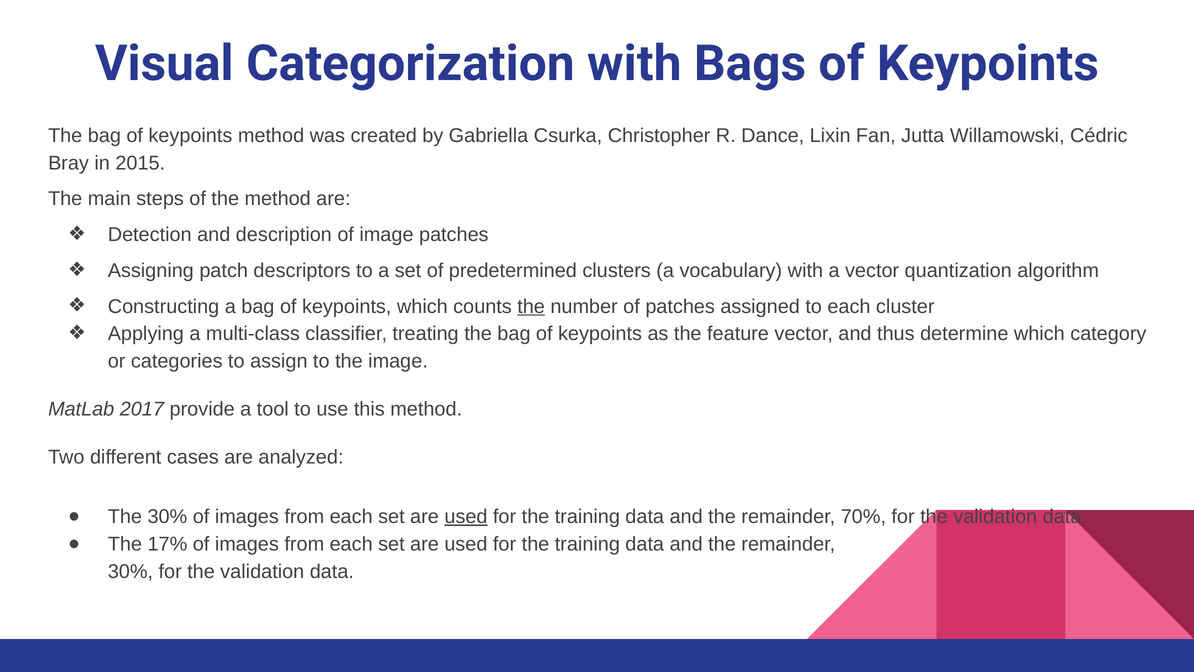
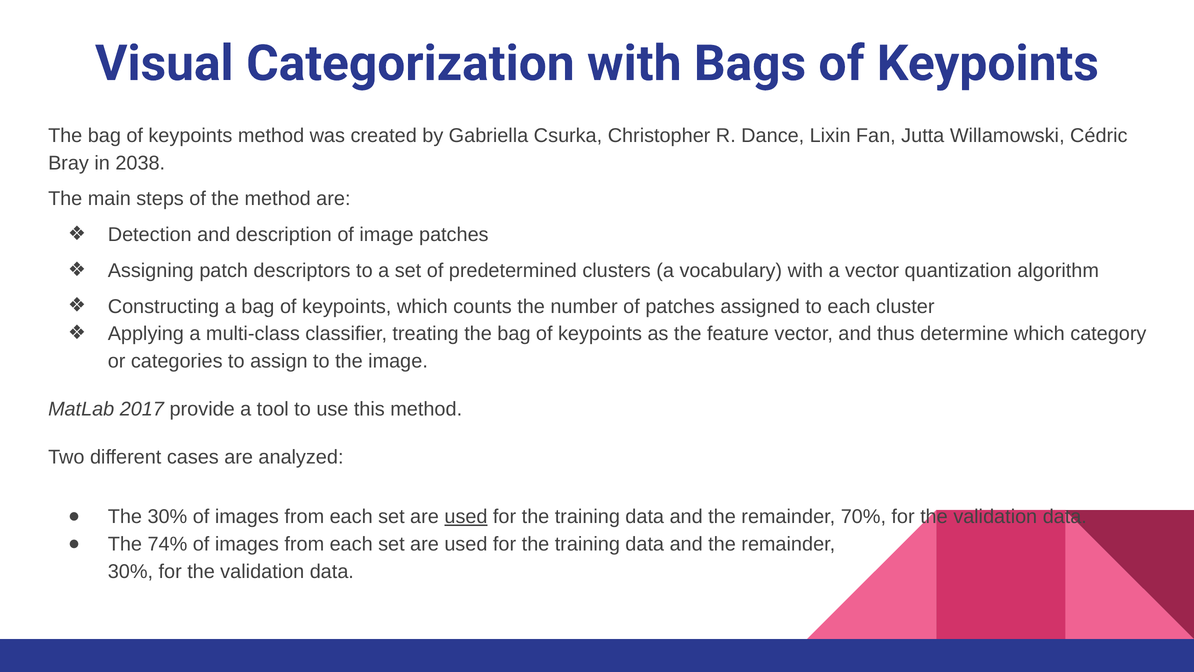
2015: 2015 -> 2038
the at (531, 306) underline: present -> none
17%: 17% -> 74%
